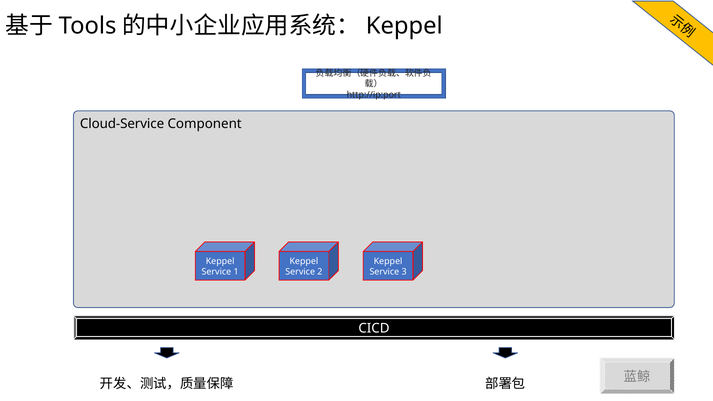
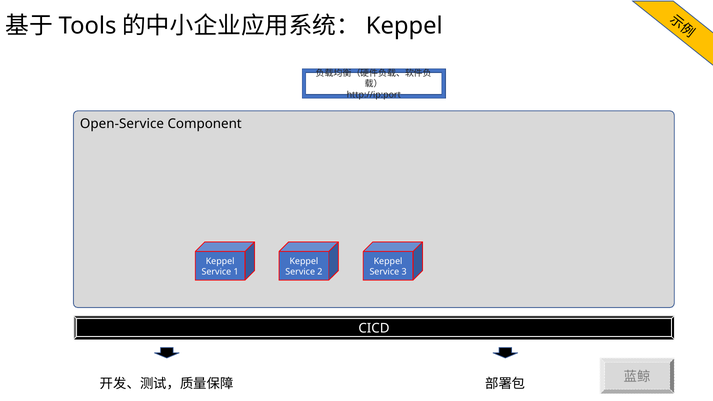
Cloud-Service: Cloud-Service -> Open-Service
